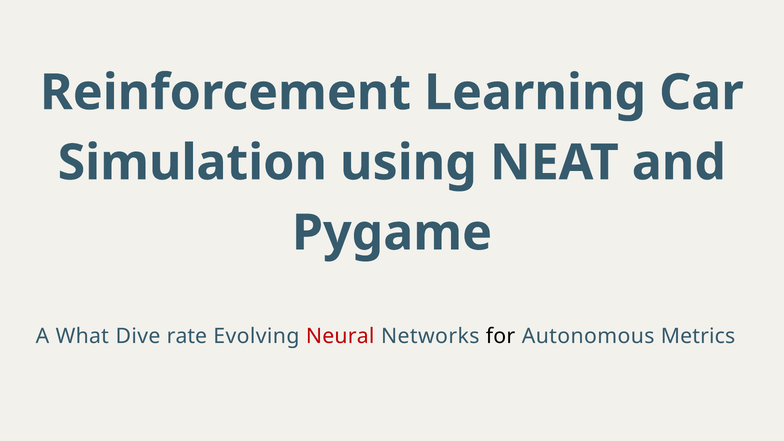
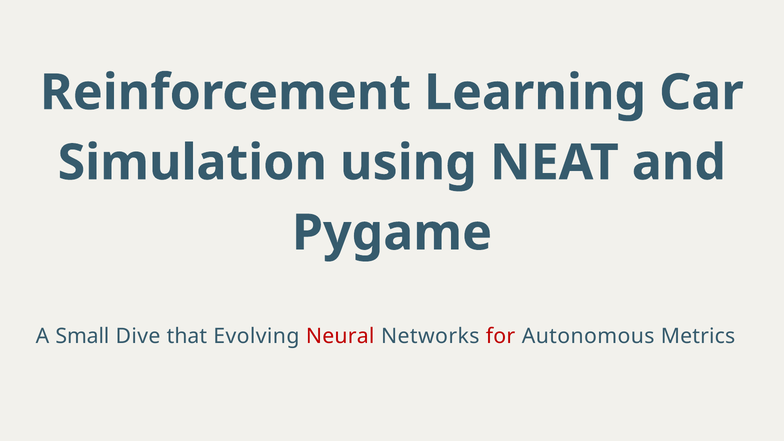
What: What -> Small
rate: rate -> that
for colour: black -> red
